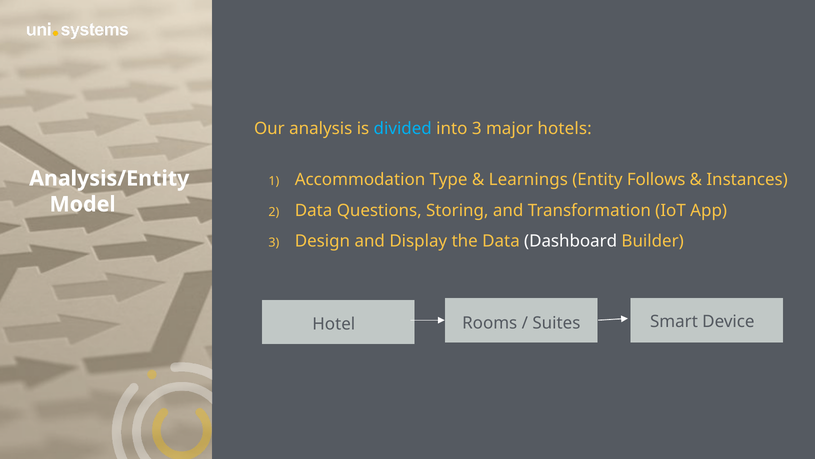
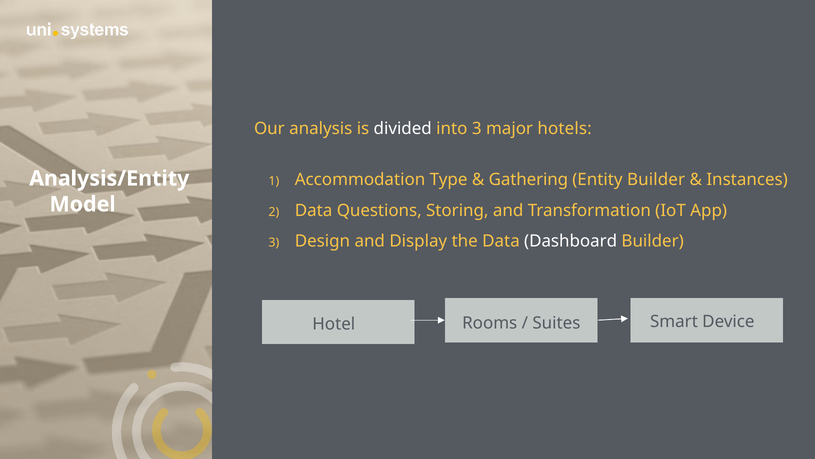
divided colour: light blue -> white
Learnings: Learnings -> Gathering
Entity Follows: Follows -> Builder
